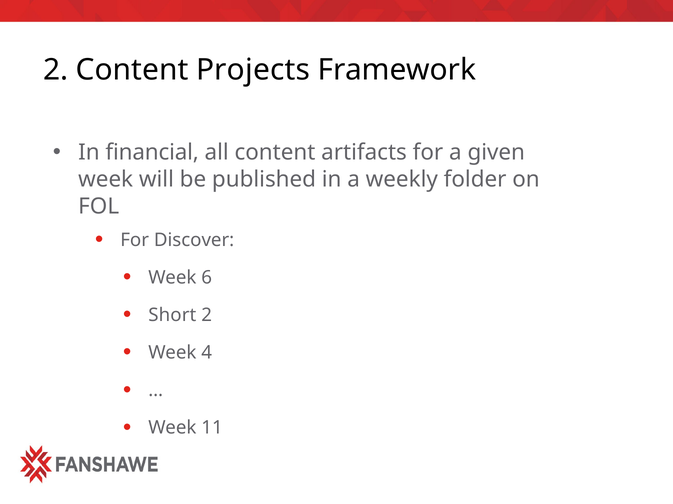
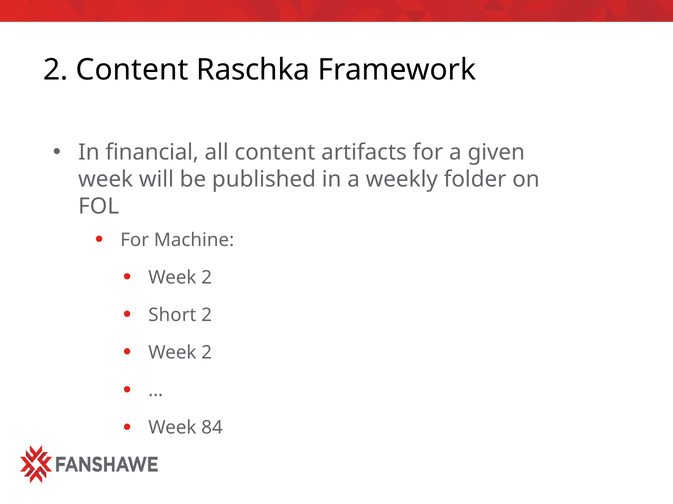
Projects: Projects -> Raschka
Discover: Discover -> Machine
6 at (207, 278): 6 -> 2
4 at (207, 353): 4 -> 2
11: 11 -> 84
